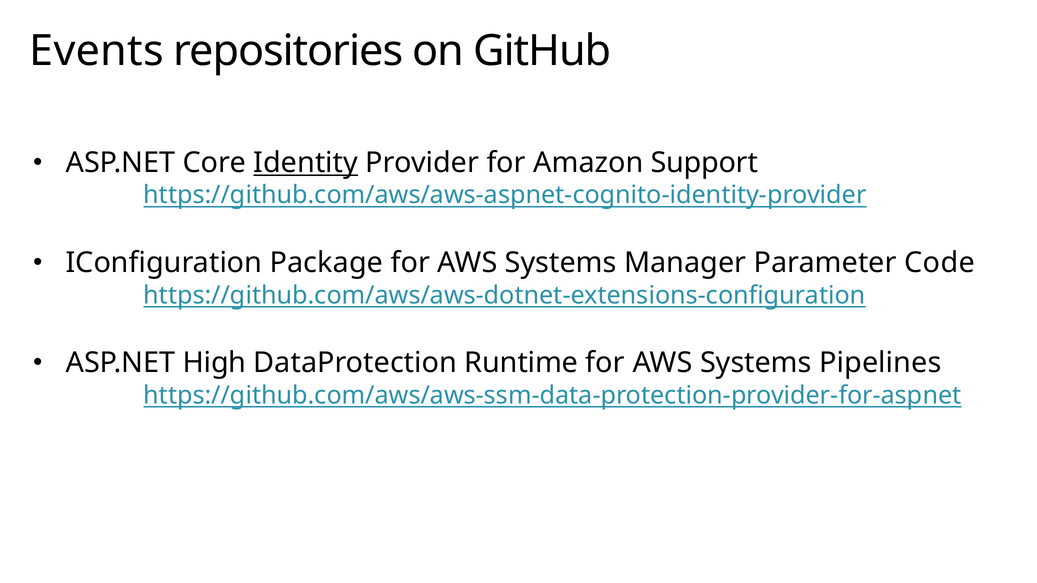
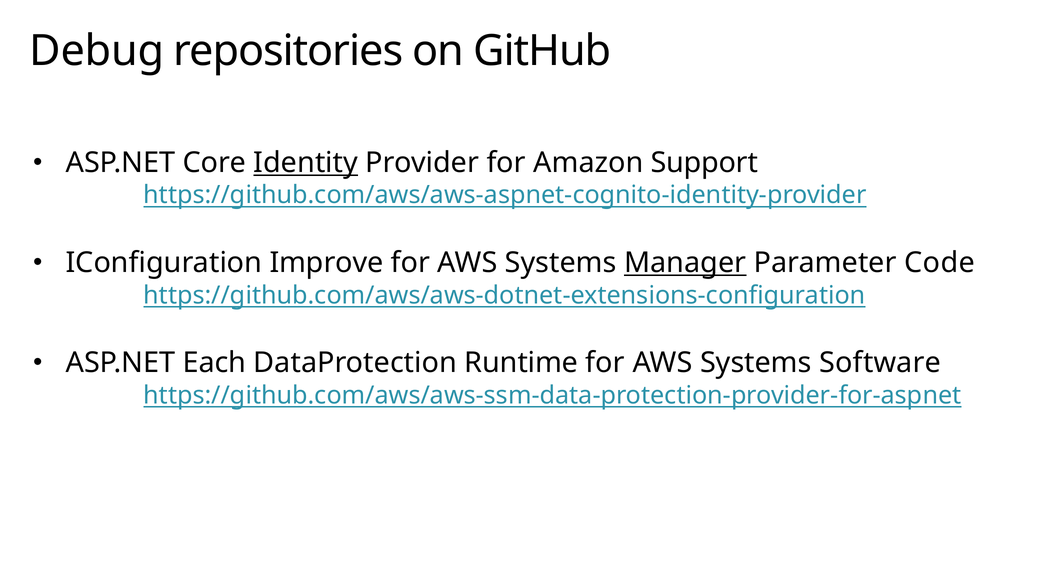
Events: Events -> Debug
Package: Package -> Improve
Manager underline: none -> present
High: High -> Each
Pipelines: Pipelines -> Software
